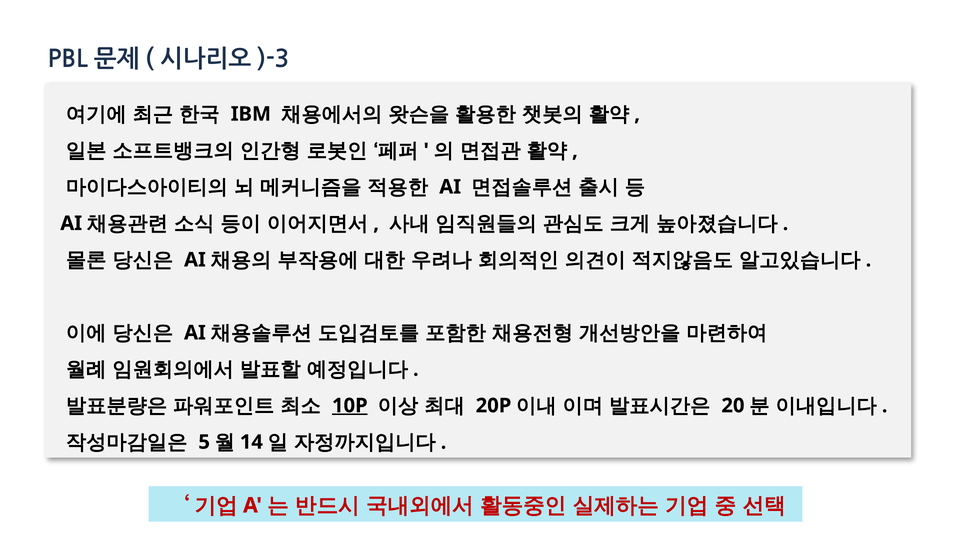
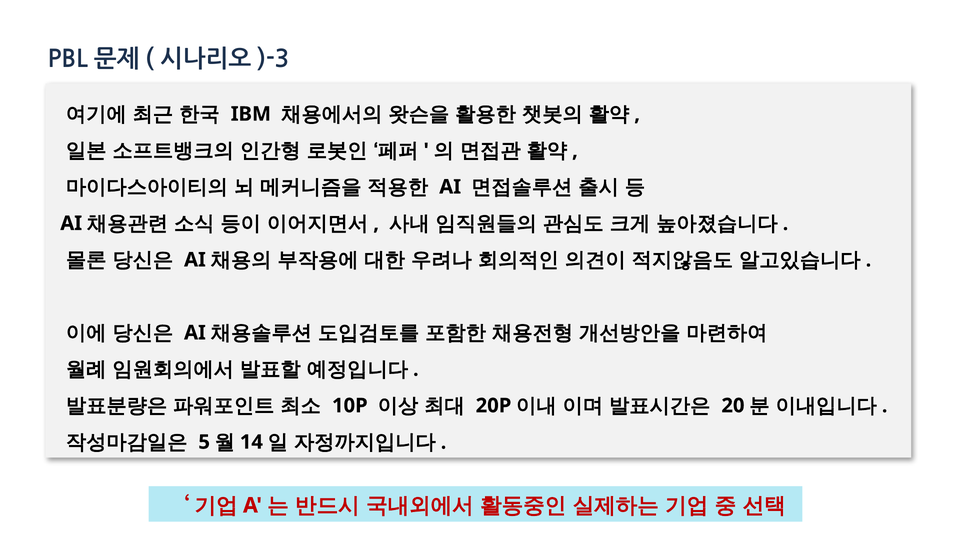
10P underline: present -> none
